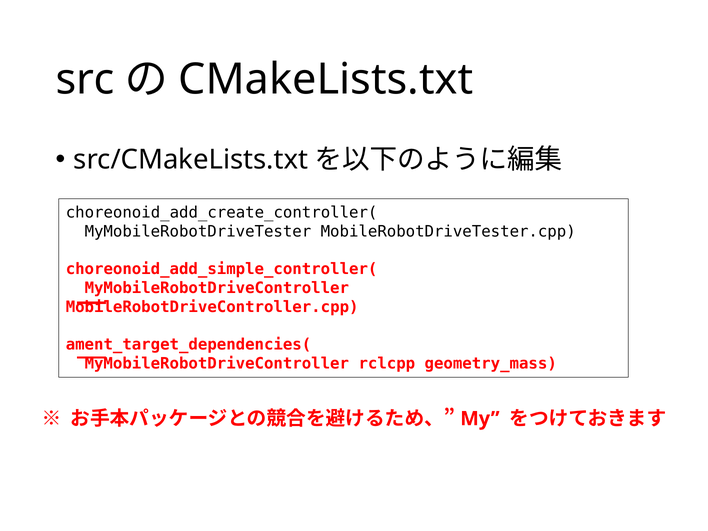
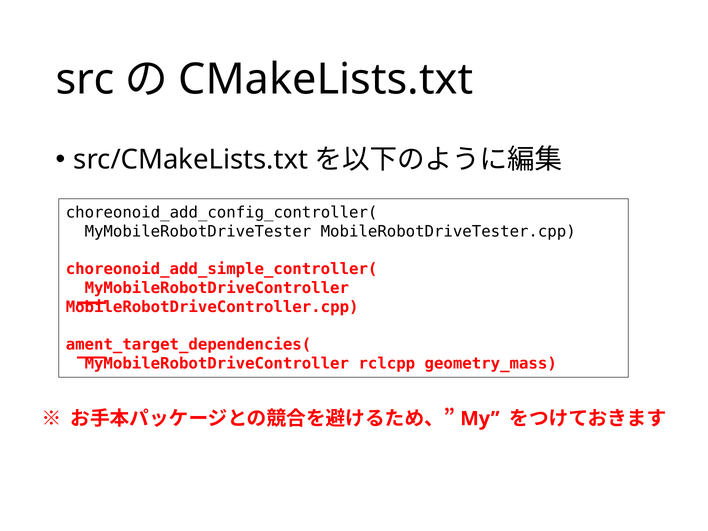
choreonoid_add_create_controller(: choreonoid_add_create_controller( -> choreonoid_add_config_controller(
